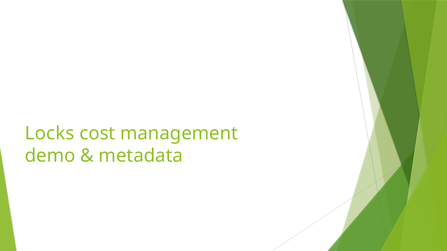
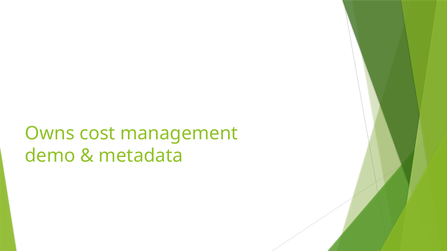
Locks: Locks -> Owns
